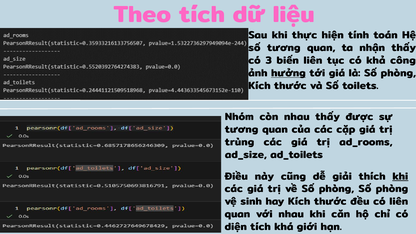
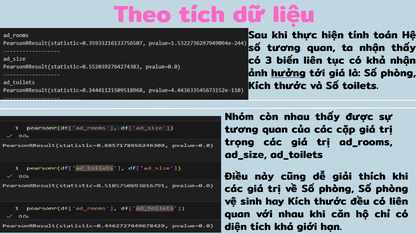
khả công: công -> nhận
trùng: trùng -> trọng
khi at (400, 176) underline: present -> none
